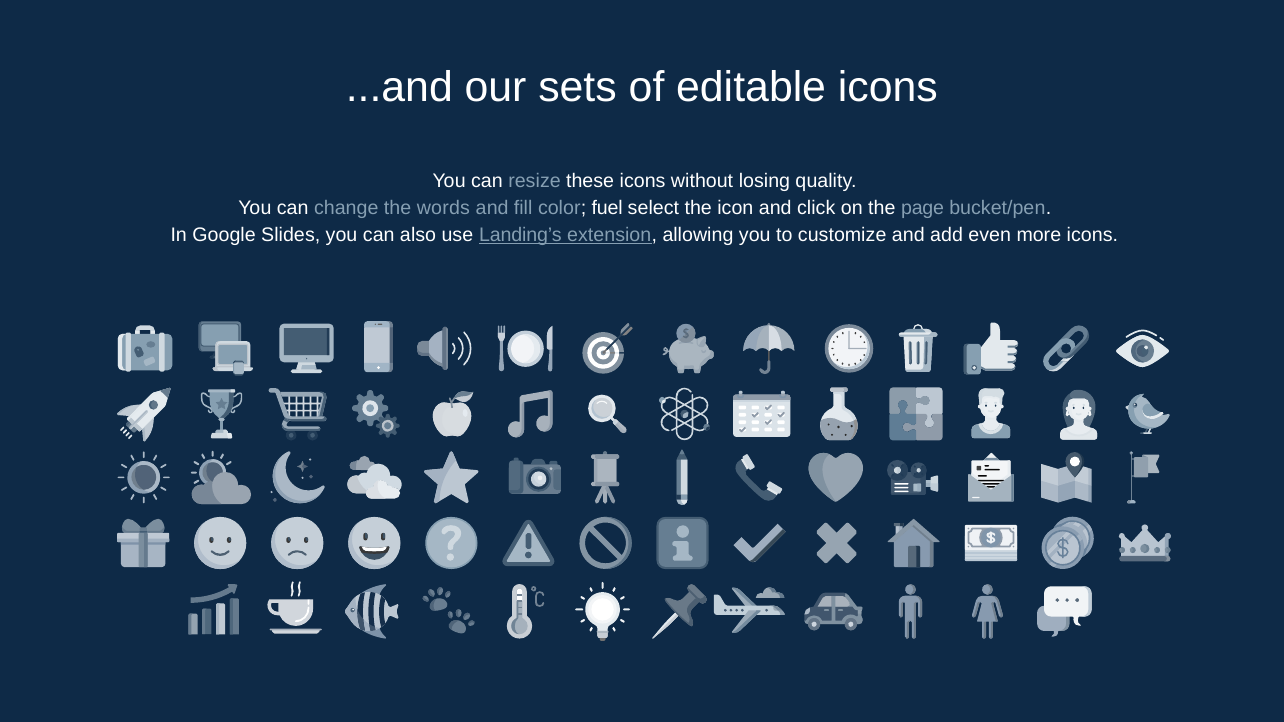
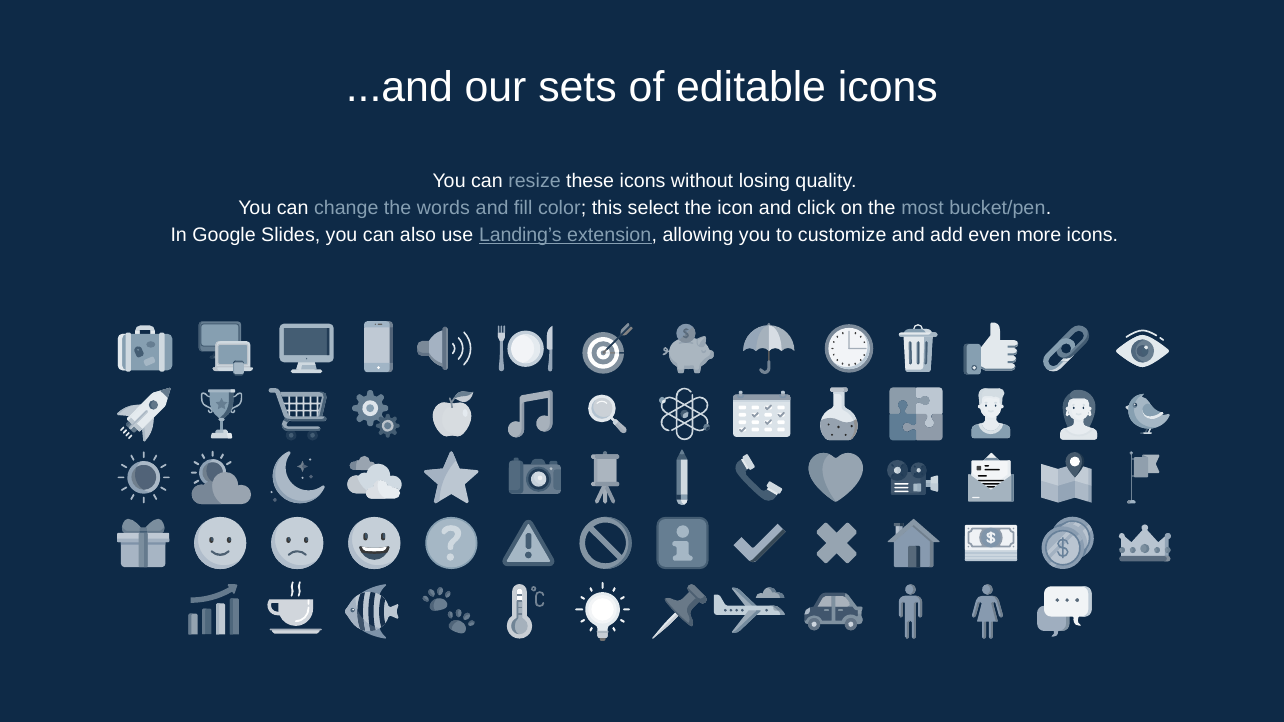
fuel: fuel -> this
page: page -> most
